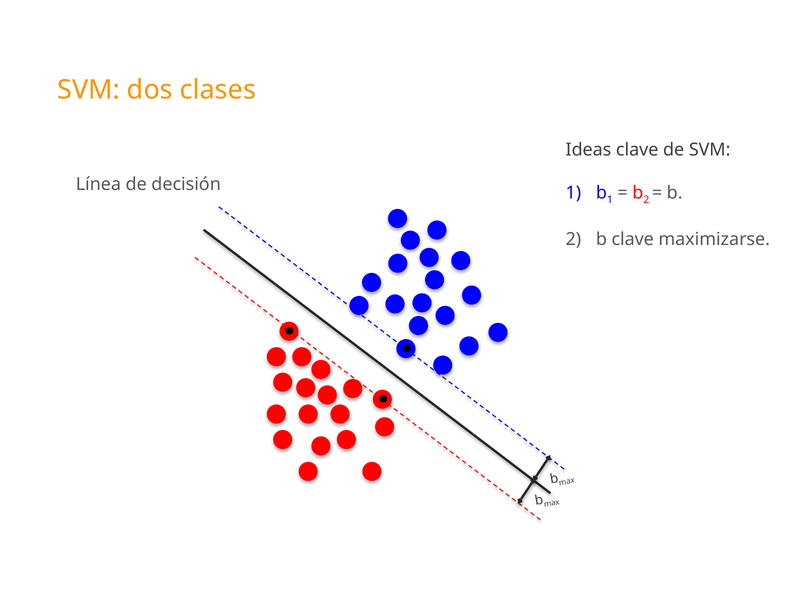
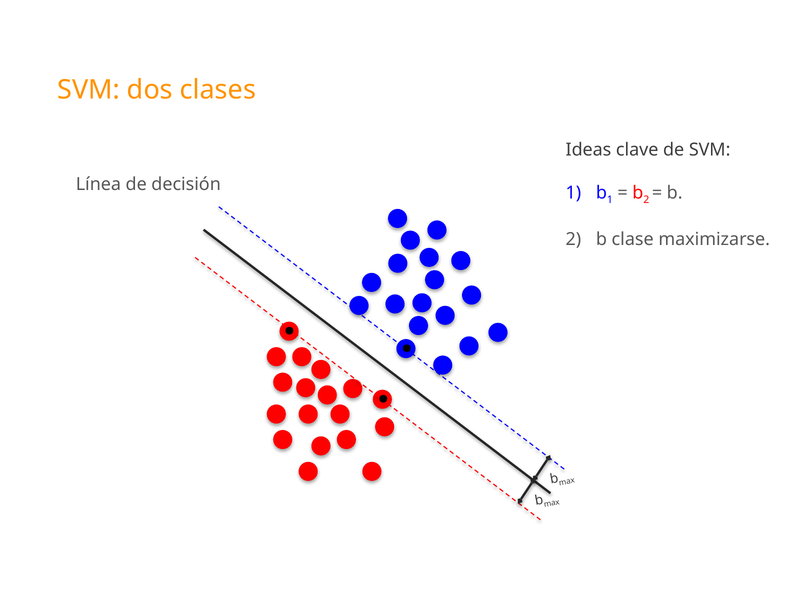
b clave: clave -> clase
